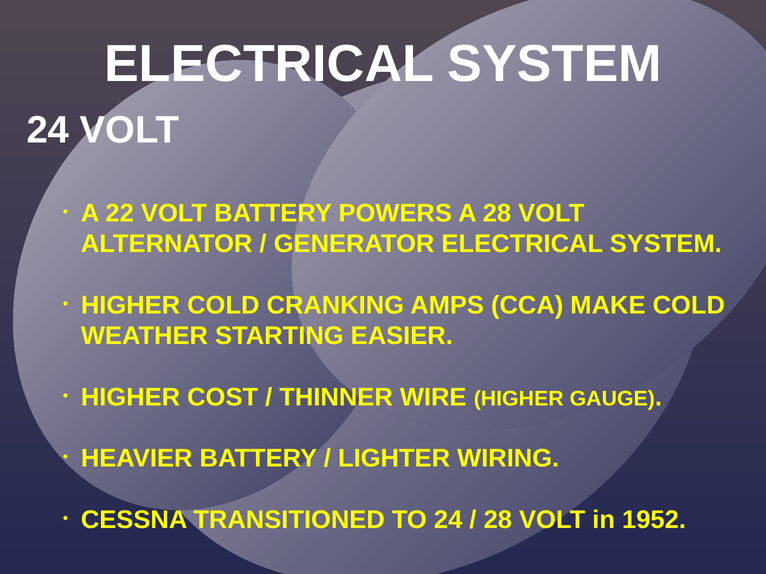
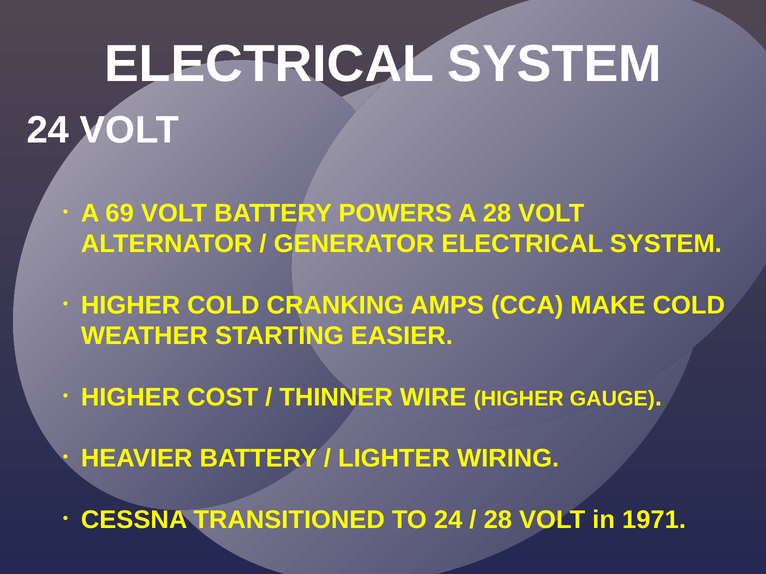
22: 22 -> 69
1952: 1952 -> 1971
